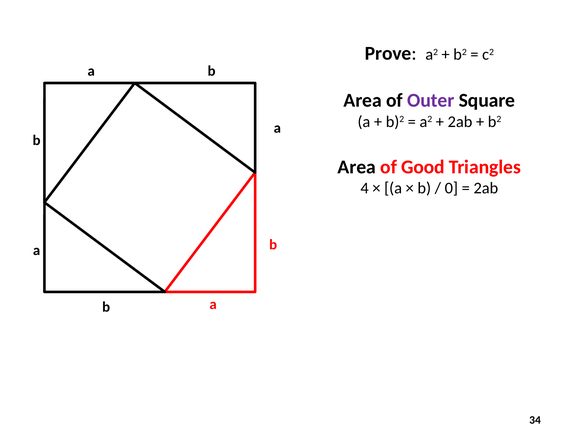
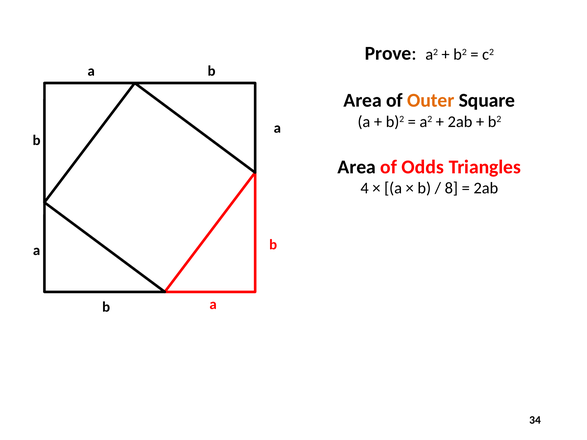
Outer colour: purple -> orange
Good: Good -> Odds
0: 0 -> 8
